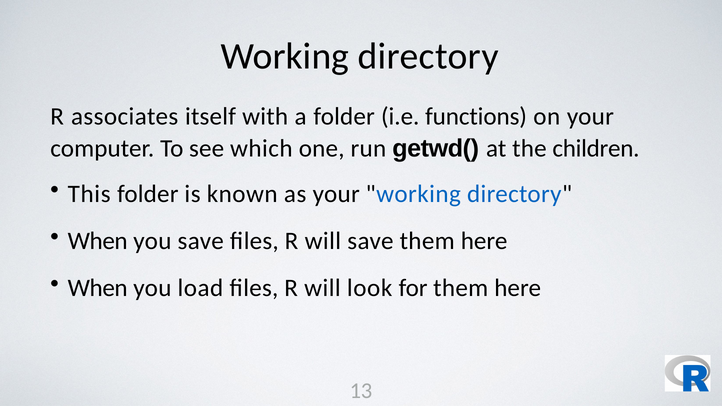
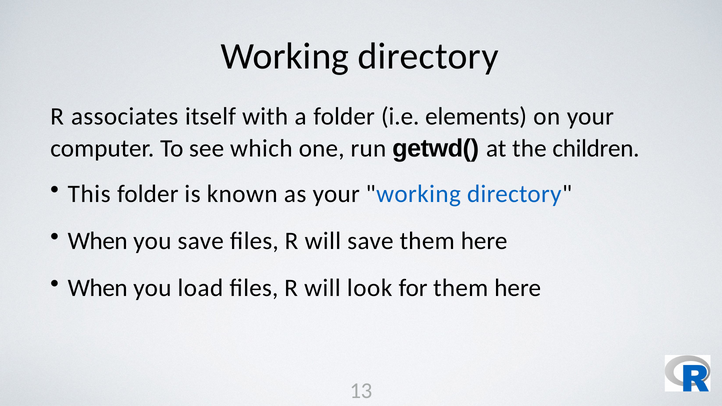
functions: functions -> elements
